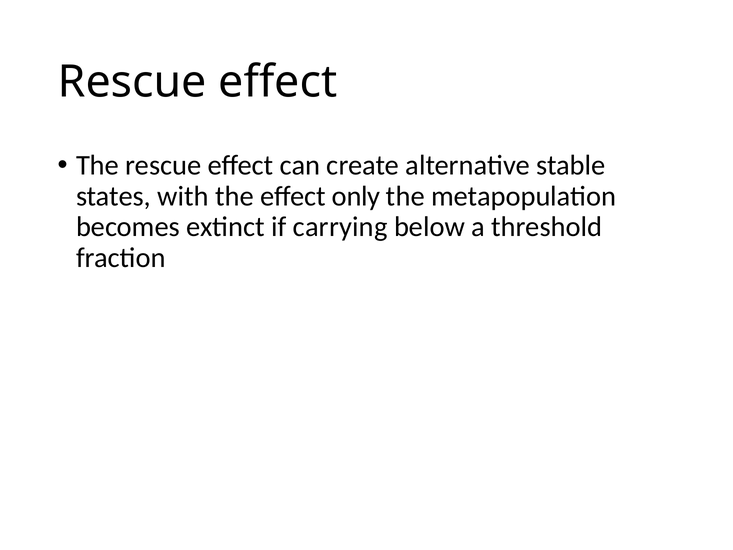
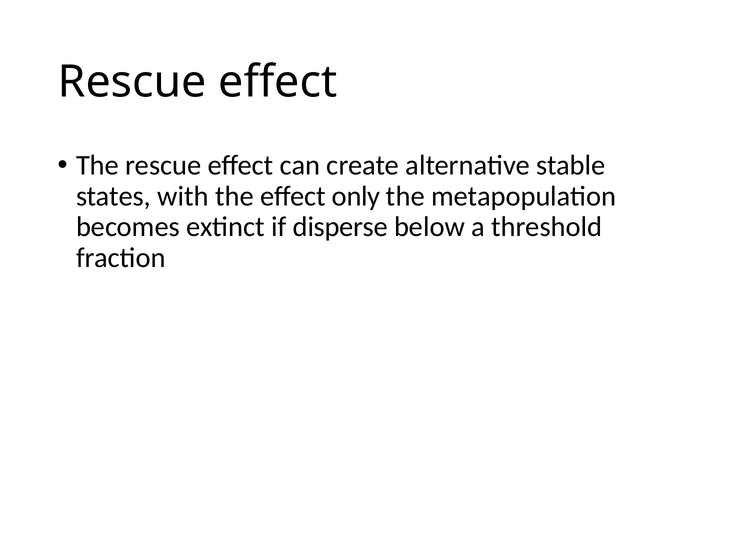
carrying: carrying -> disperse
